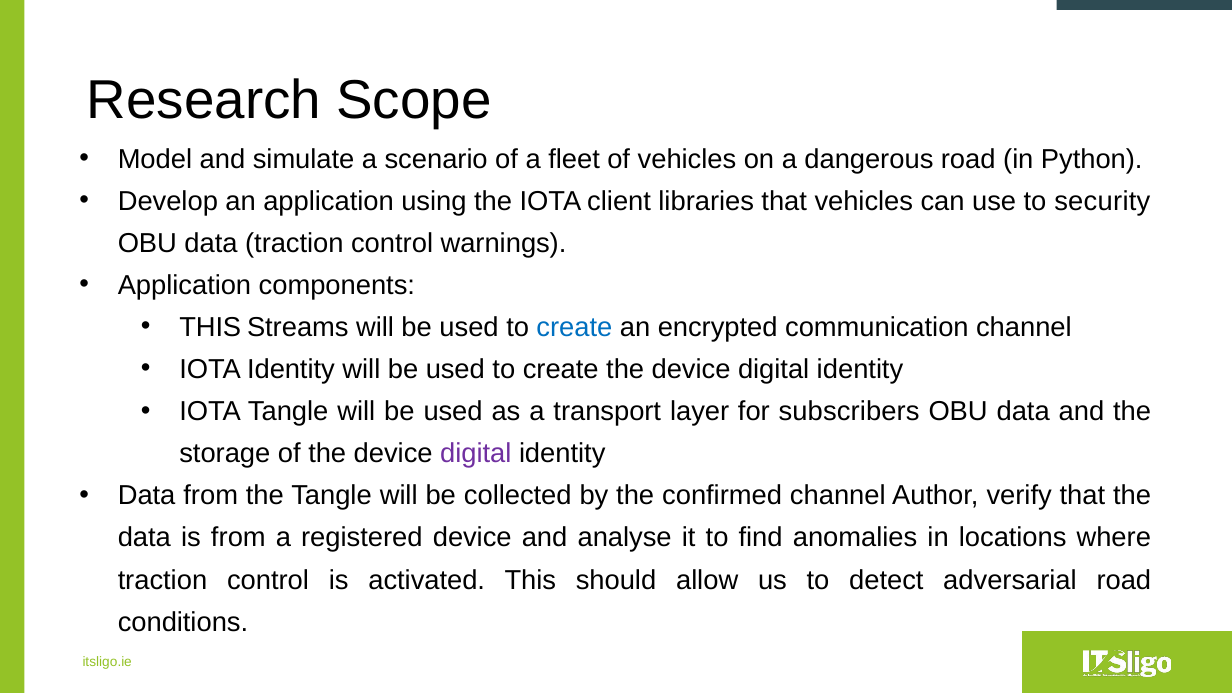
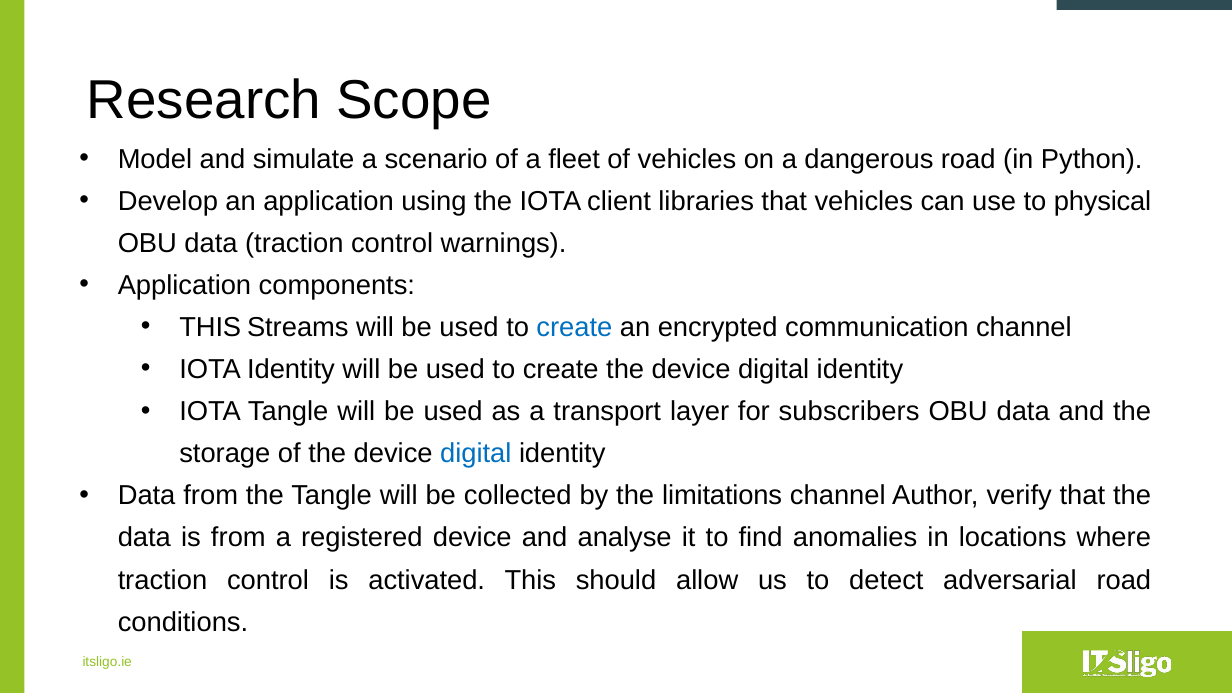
security: security -> physical
digital at (476, 454) colour: purple -> blue
confirmed: confirmed -> limitations
